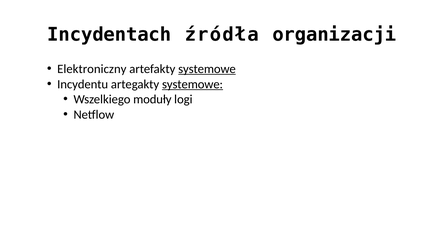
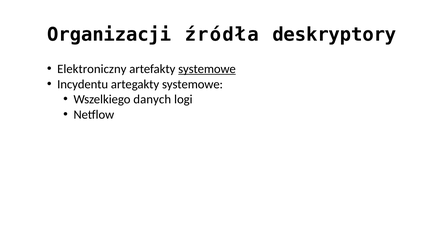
Incydentach: Incydentach -> Organizacji
organizacji: organizacji -> deskryptory
systemowe at (192, 84) underline: present -> none
moduły: moduły -> danych
